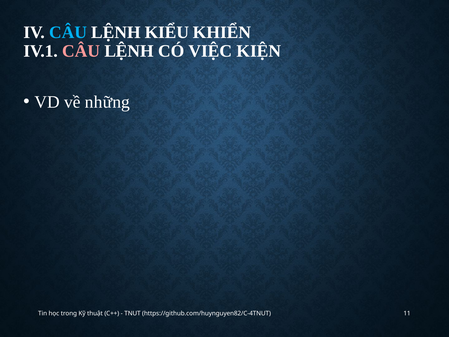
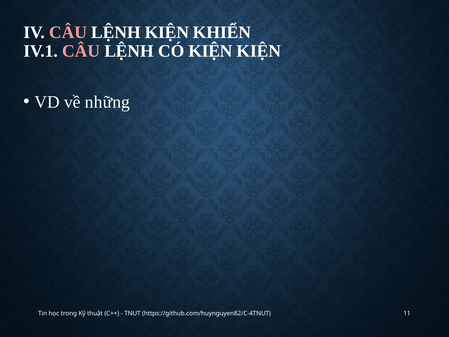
CÂU at (68, 32) colour: light blue -> pink
LỆNH KIỂU: KIỂU -> KIỆN
CÓ VIỆC: VIỆC -> KIỆN
